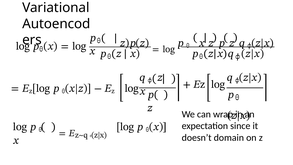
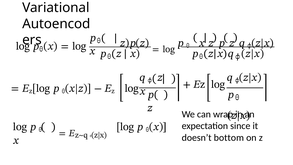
domain: domain -> bottom
